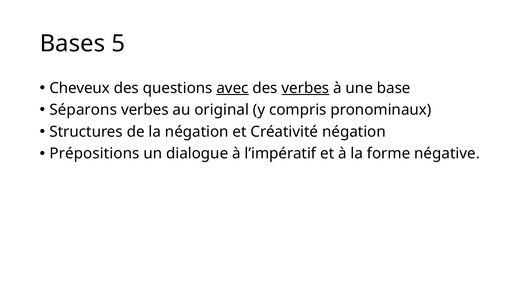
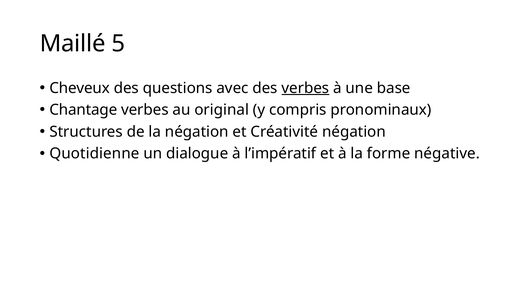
Bases: Bases -> Maillé
avec underline: present -> none
Séparons: Séparons -> Chantage
Prépositions: Prépositions -> Quotidienne
